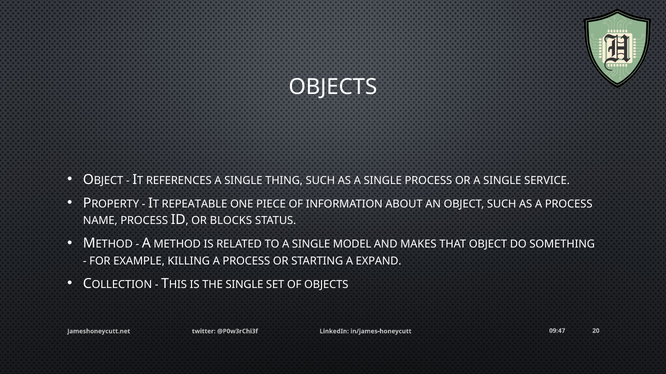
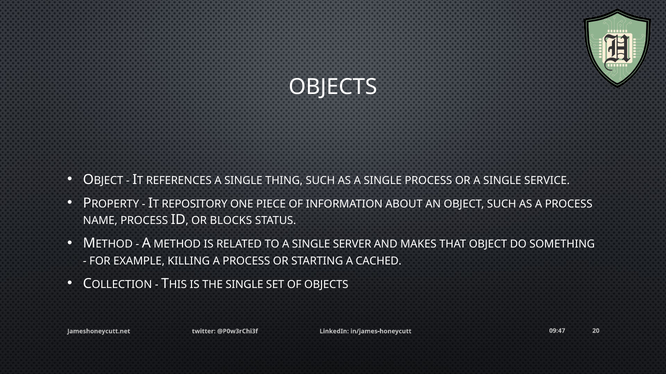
REPEATABLE: REPEATABLE -> REPOSITORY
MODEL: MODEL -> SERVER
EXPAND: EXPAND -> CACHED
